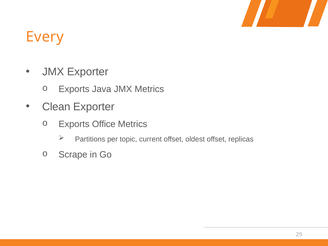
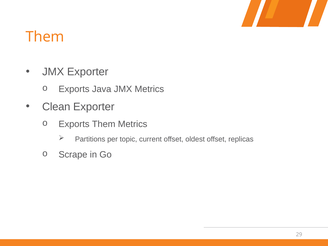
Every at (45, 37): Every -> Them
Exports Office: Office -> Them
